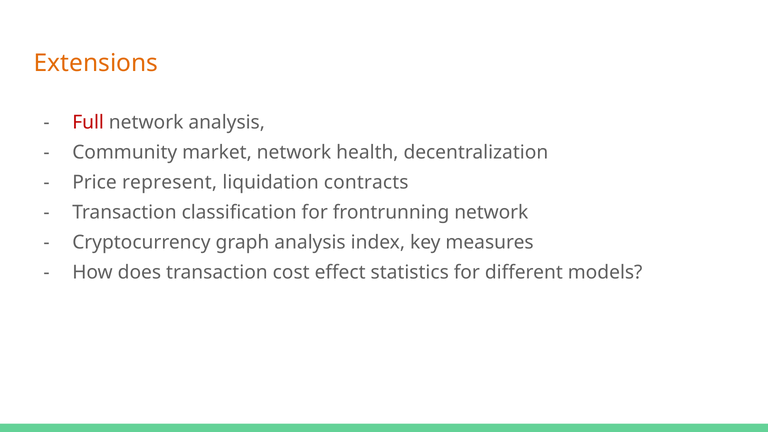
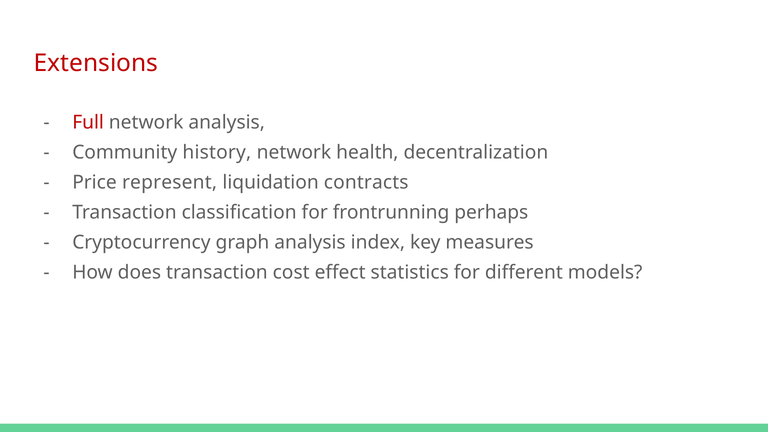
Extensions colour: orange -> red
market: market -> history
frontrunning network: network -> perhaps
